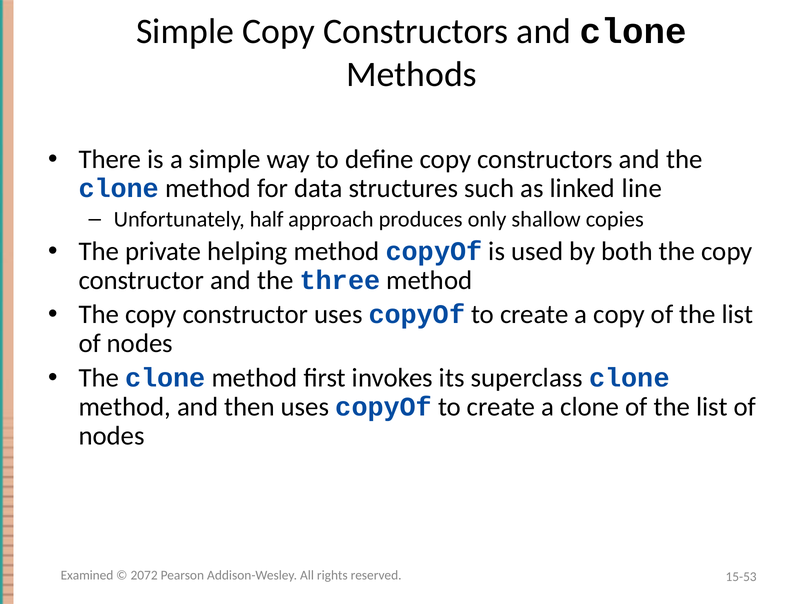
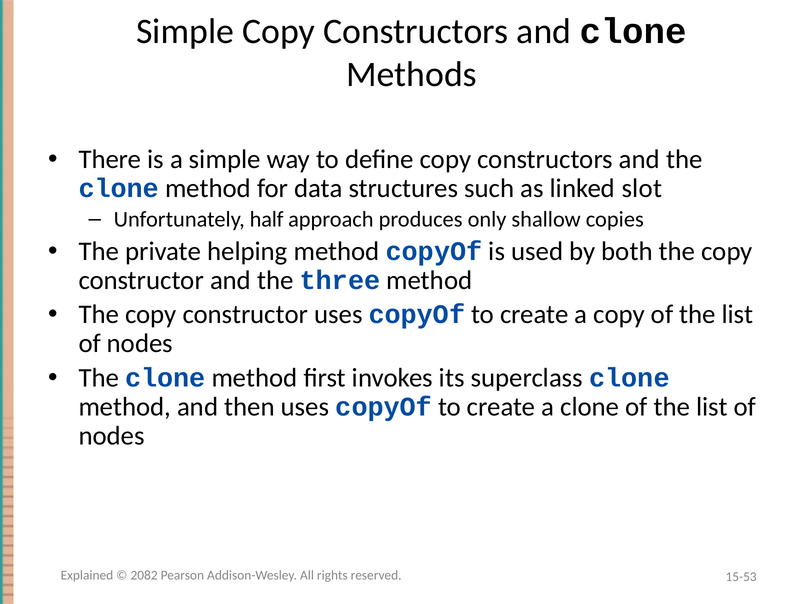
line: line -> slot
Examined: Examined -> Explained
2072: 2072 -> 2082
